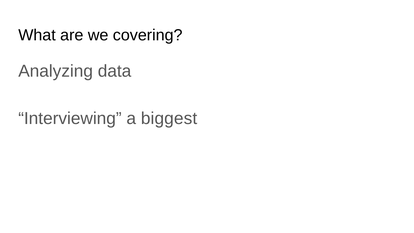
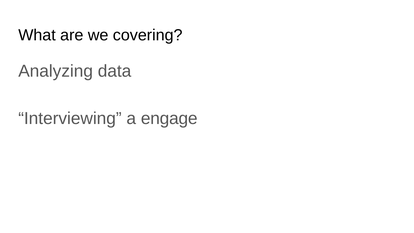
biggest: biggest -> engage
